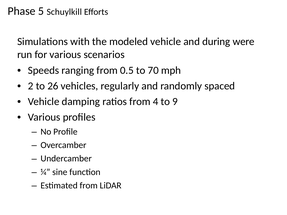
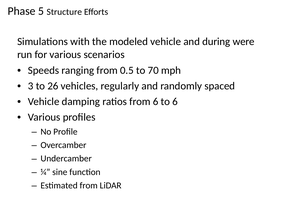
Schuylkill: Schuylkill -> Structure
2: 2 -> 3
from 4: 4 -> 6
to 9: 9 -> 6
